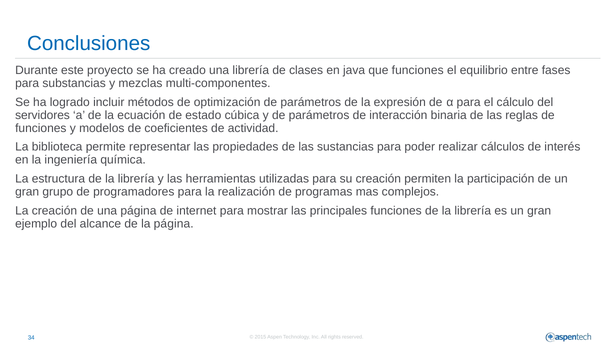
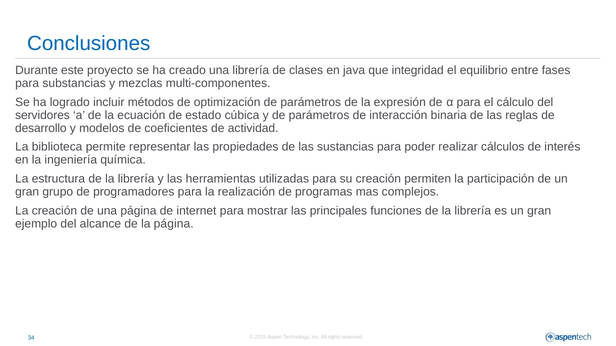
que funciones: funciones -> integridad
funciones at (41, 128): funciones -> desarrollo
